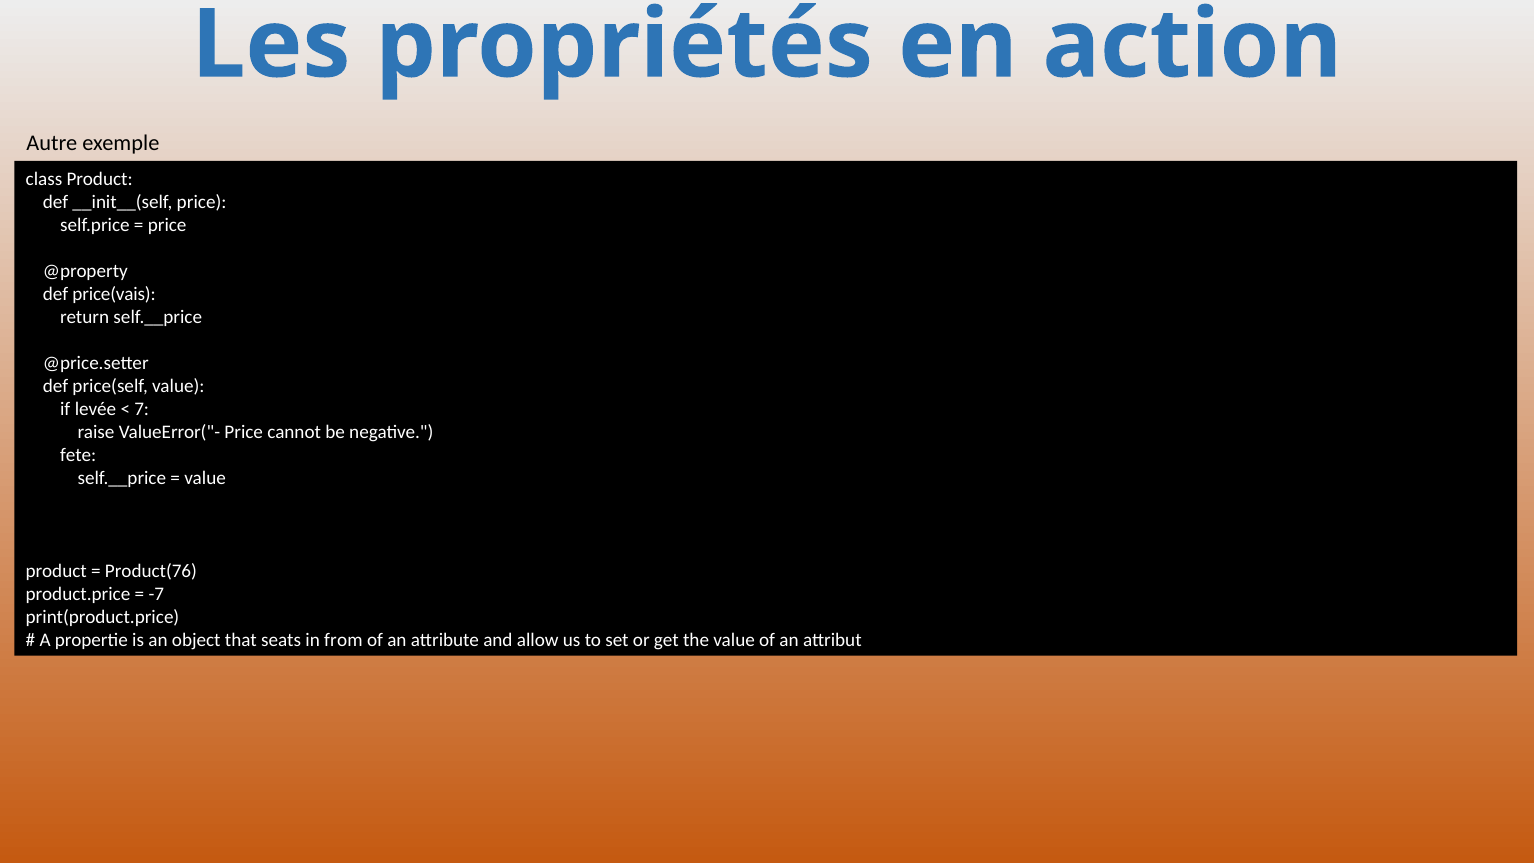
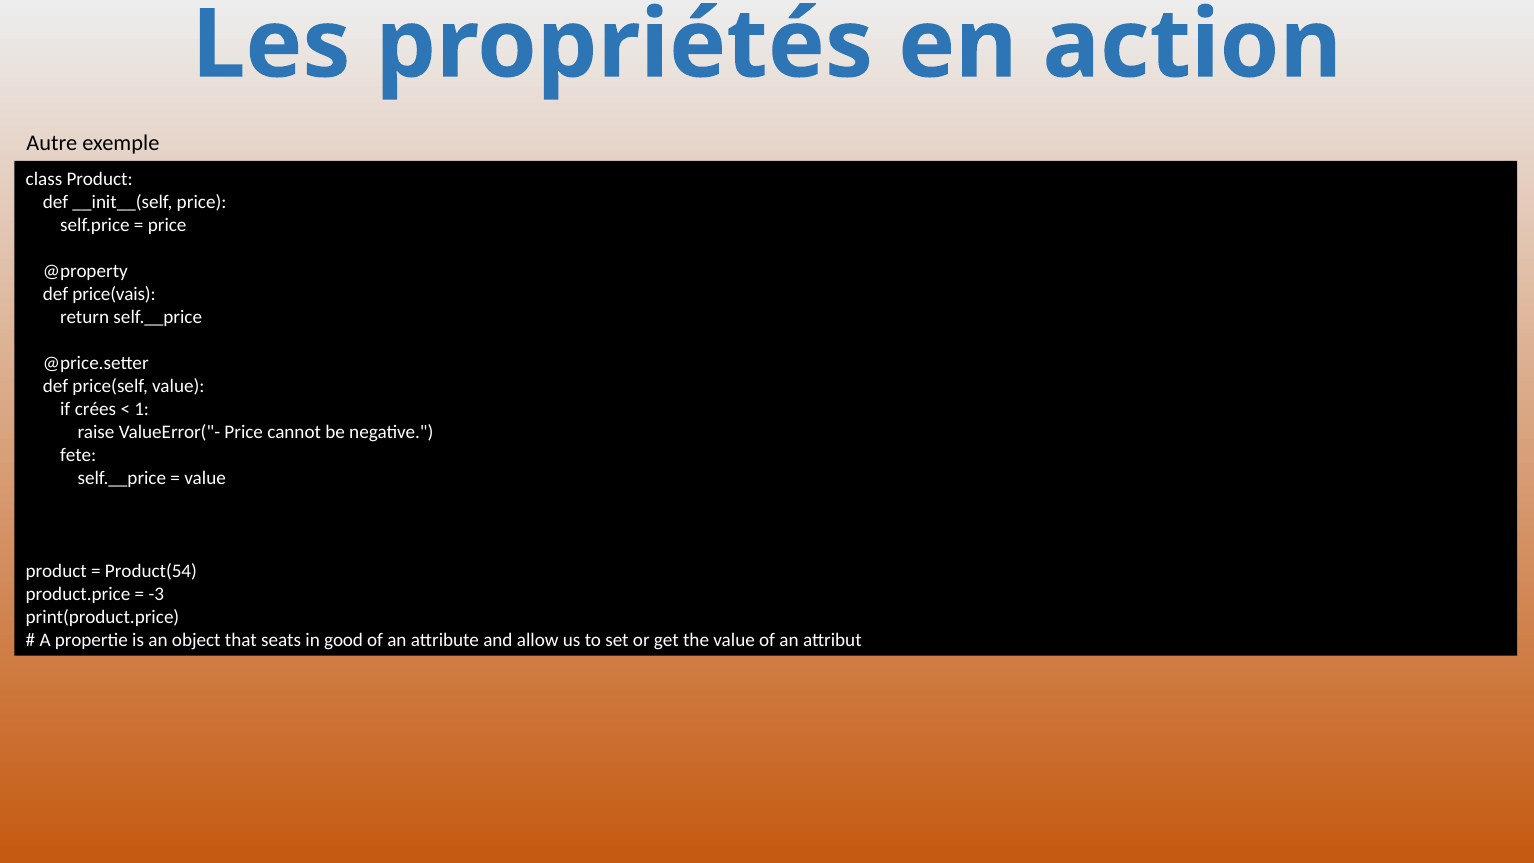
levée: levée -> crées
7: 7 -> 1
Product(76: Product(76 -> Product(54
-7: -7 -> -3
from: from -> good
